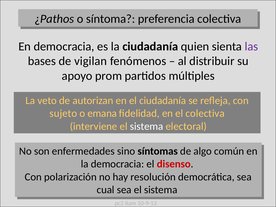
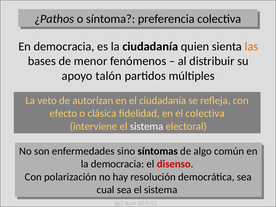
las colour: purple -> orange
vigilan: vigilan -> menor
prom: prom -> talón
sujeto: sujeto -> efecto
emana: emana -> clásica
